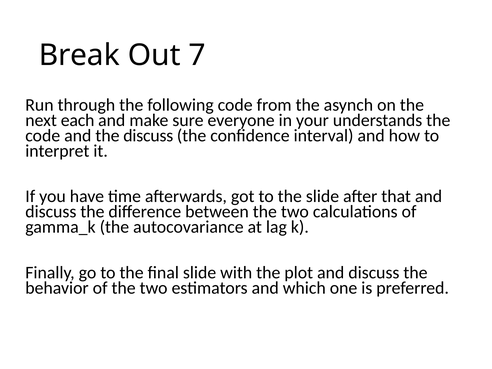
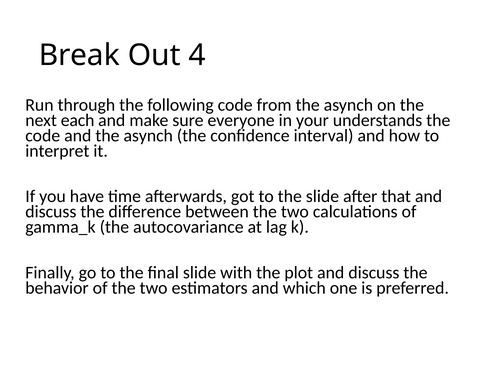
7: 7 -> 4
and the discuss: discuss -> asynch
